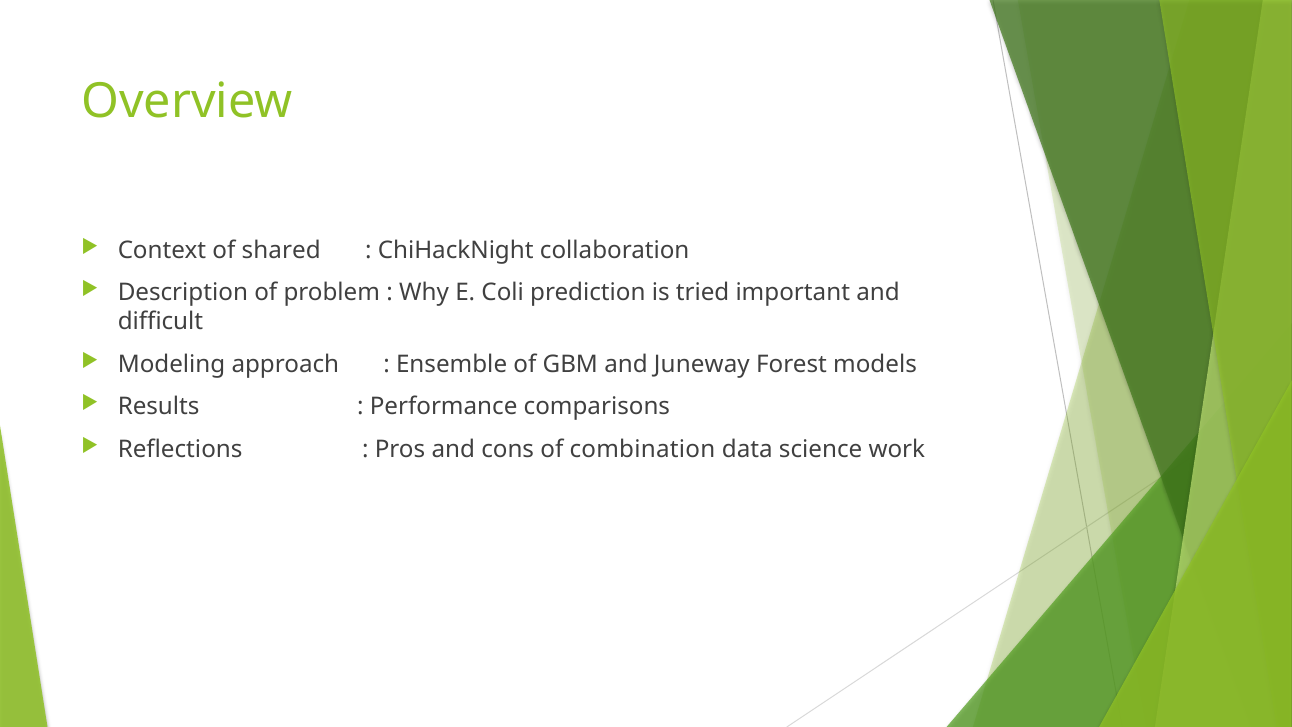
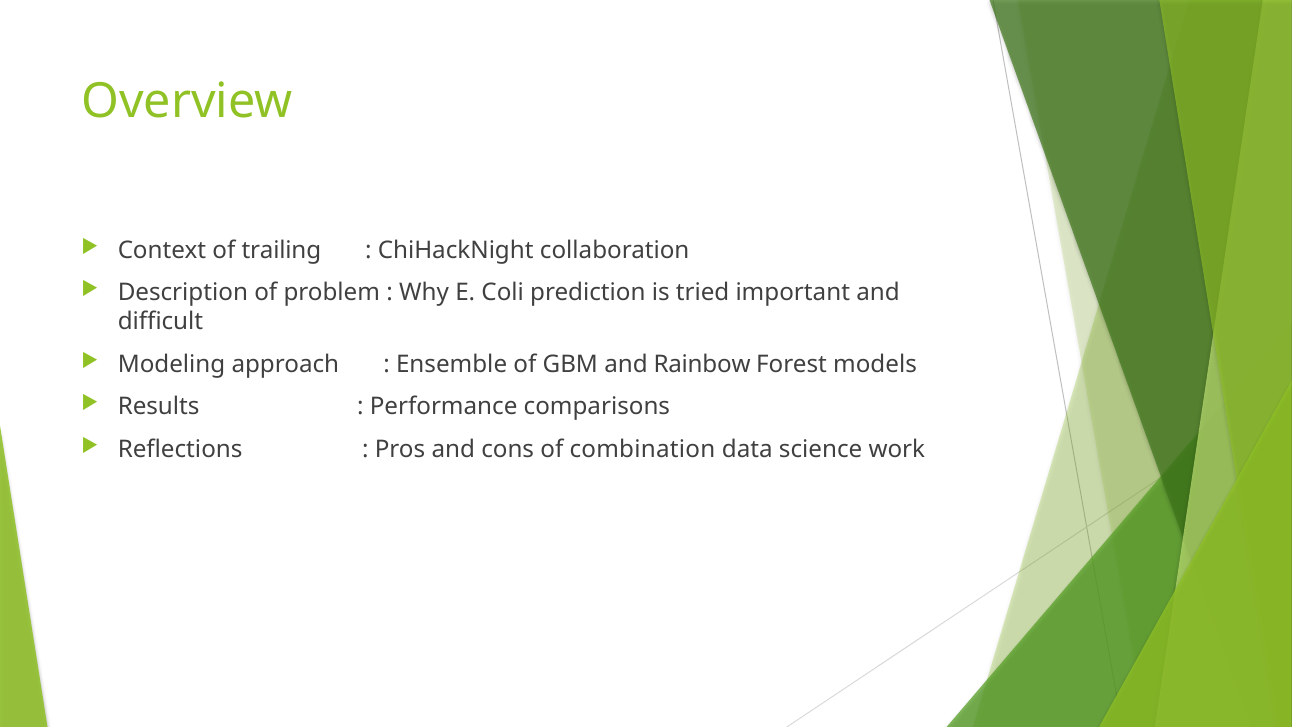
shared: shared -> trailing
Juneway: Juneway -> Rainbow
